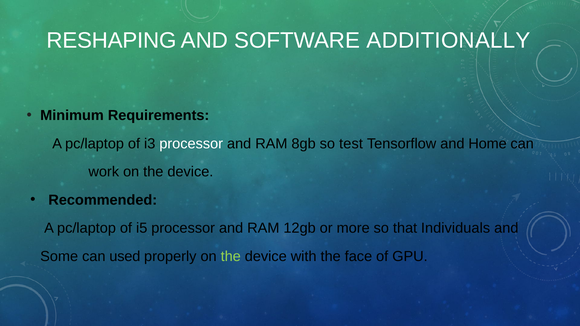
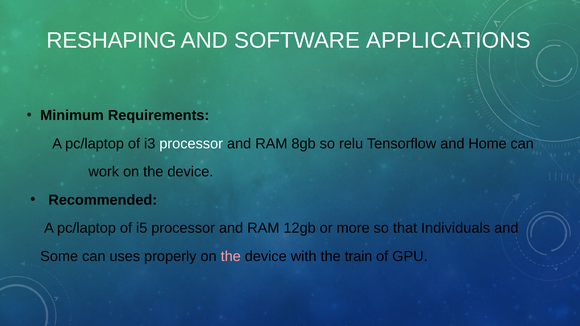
ADDITIONALLY: ADDITIONALLY -> APPLICATIONS
test: test -> relu
used: used -> uses
the at (231, 256) colour: light green -> pink
face: face -> train
